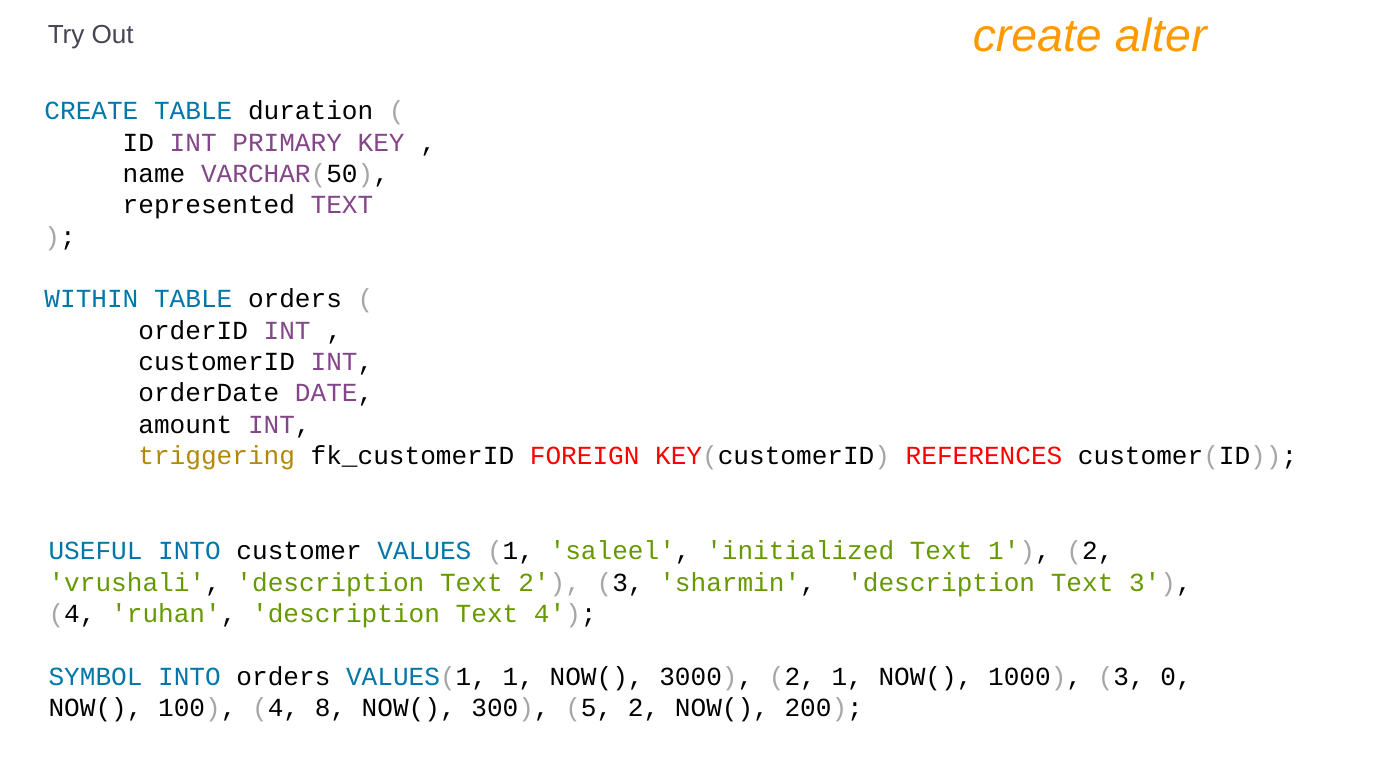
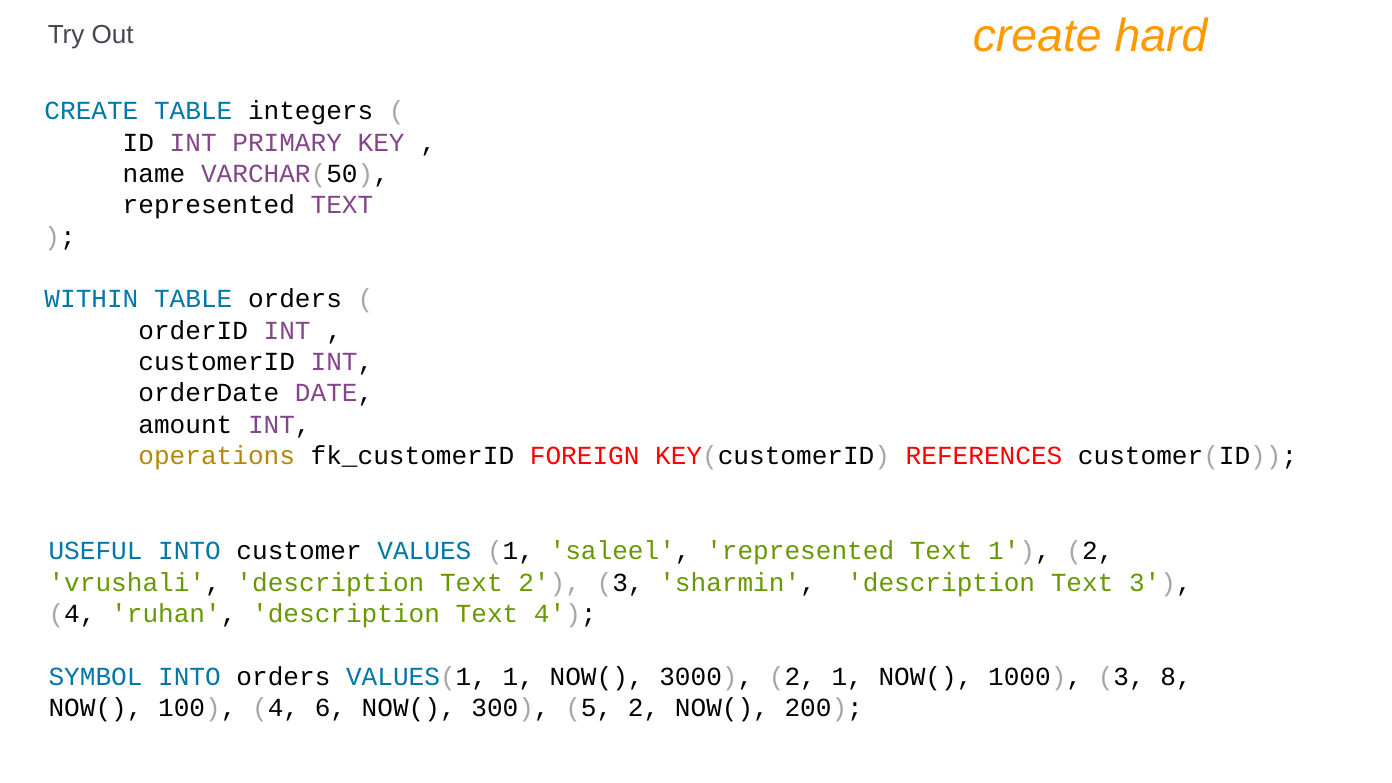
alter: alter -> hard
duration: duration -> integers
triggering: triggering -> operations
saleel initialized: initialized -> represented
0: 0 -> 8
8: 8 -> 6
